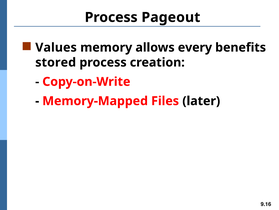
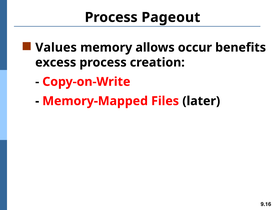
every: every -> occur
stored: stored -> excess
